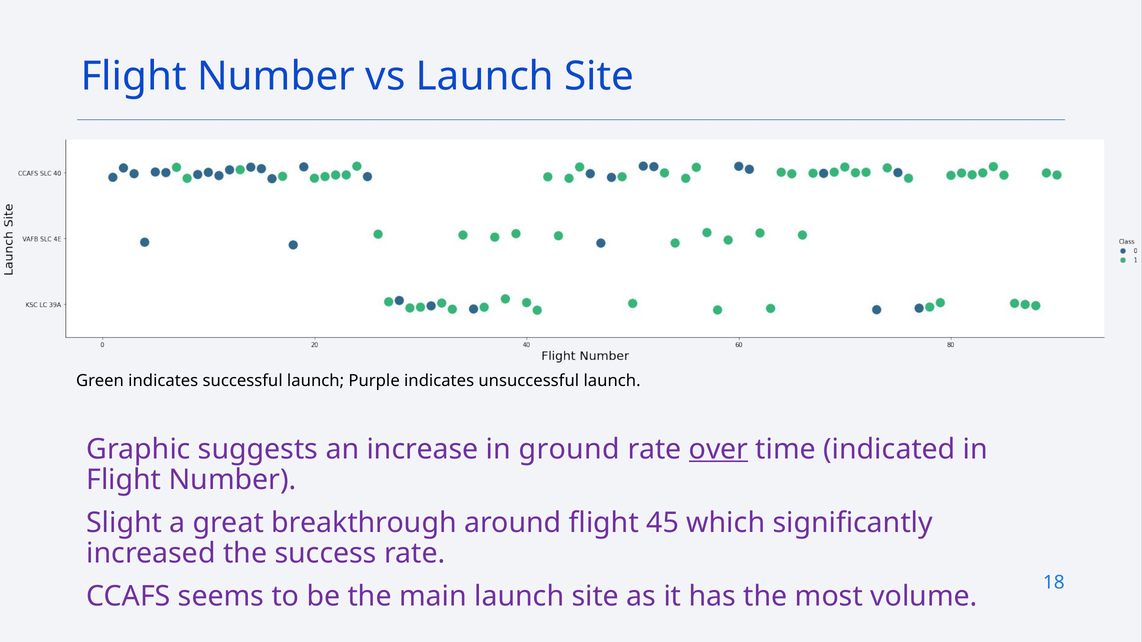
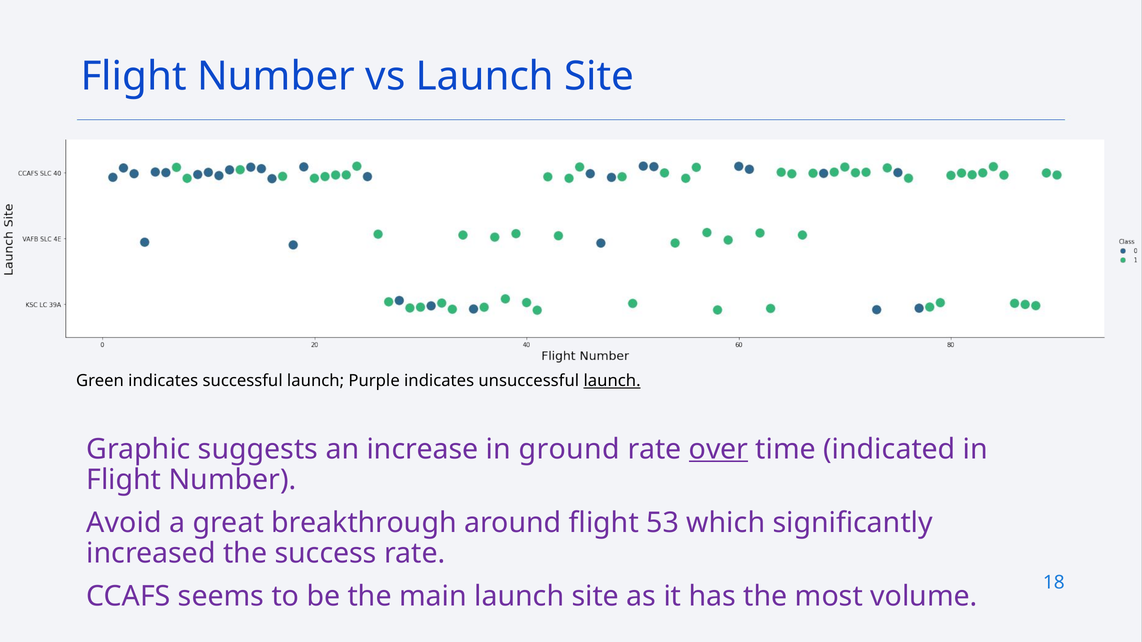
launch at (612, 381) underline: none -> present
Slight: Slight -> Avoid
45: 45 -> 53
